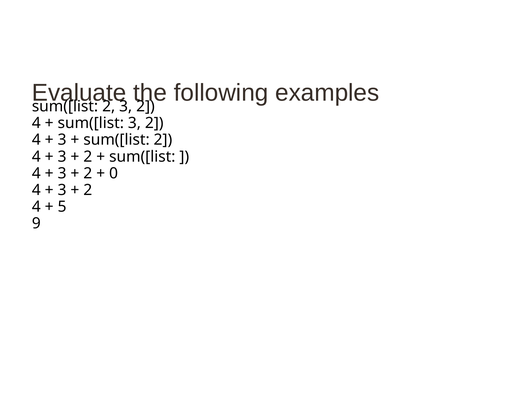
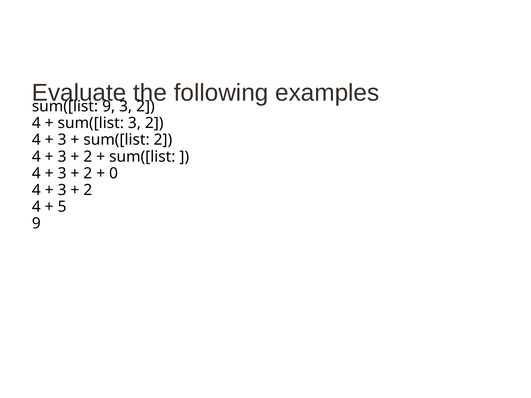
2 at (109, 107): 2 -> 9
